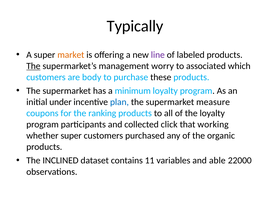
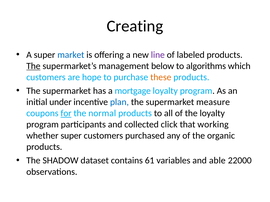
Typically: Typically -> Creating
market colour: orange -> blue
worry: worry -> below
associated: associated -> algorithms
body: body -> hope
these colour: black -> orange
minimum: minimum -> mortgage
for underline: none -> present
ranking: ranking -> normal
INCLINED: INCLINED -> SHADOW
11: 11 -> 61
